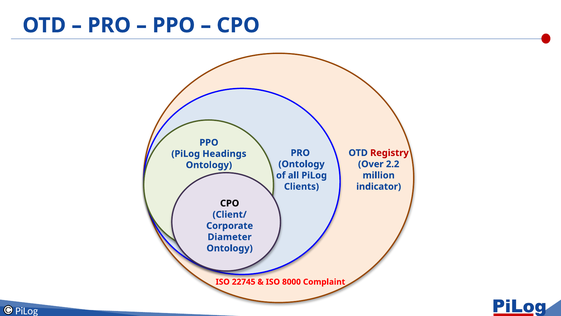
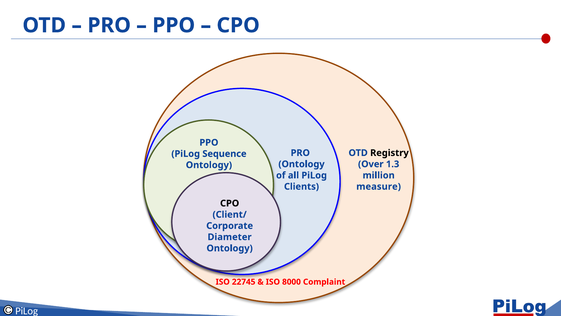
Registry colour: red -> black
Headings: Headings -> Sequence
2.2: 2.2 -> 1.3
indicator: indicator -> measure
